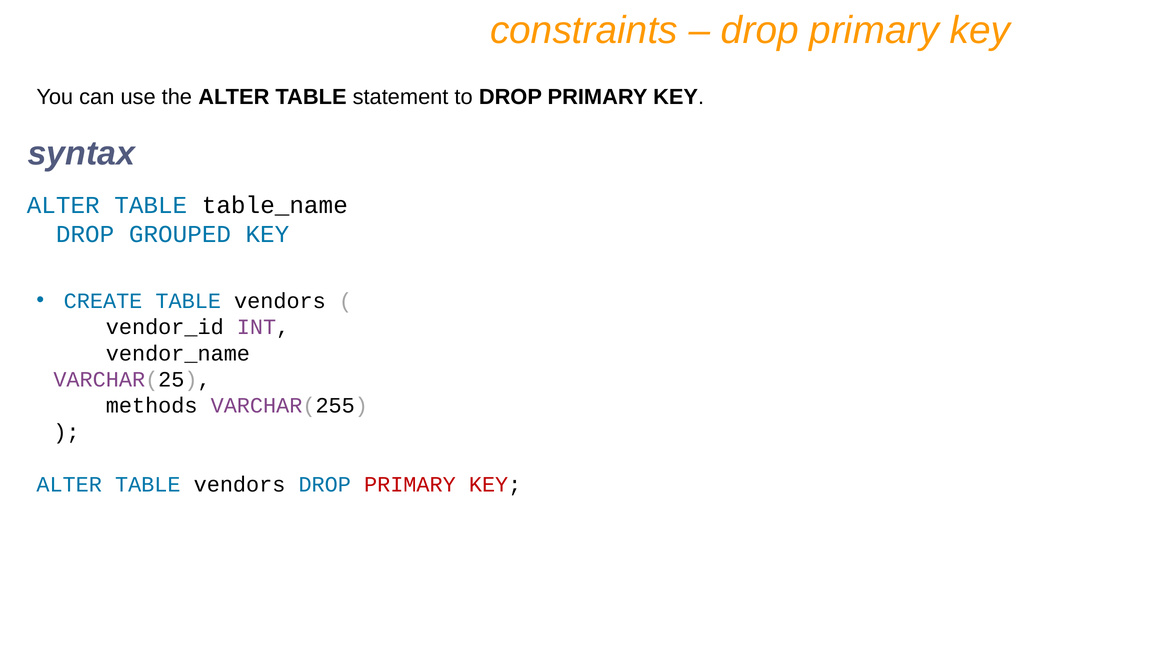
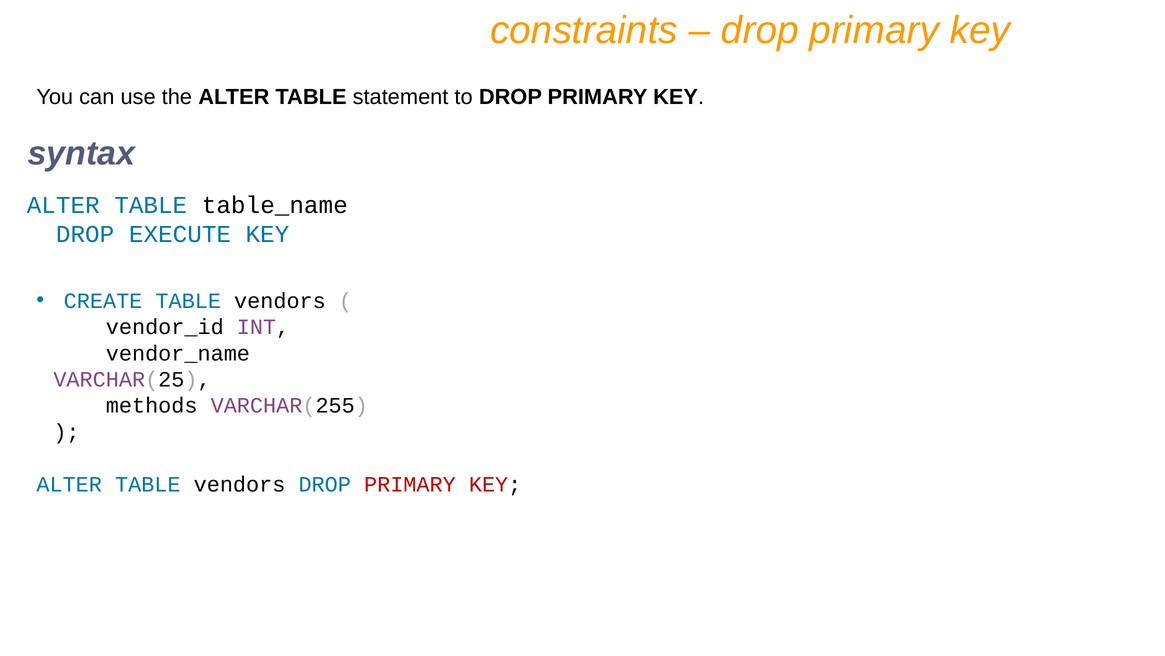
GROUPED: GROUPED -> EXECUTE
